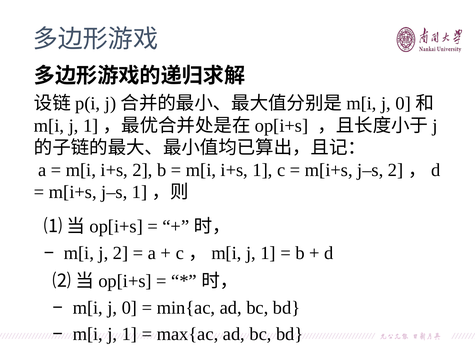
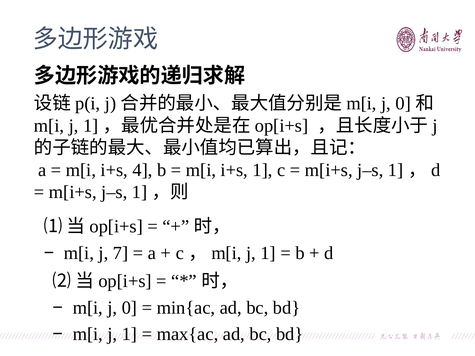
i+s 2: 2 -> 4
2 at (396, 170): 2 -> 1
j 2: 2 -> 7
